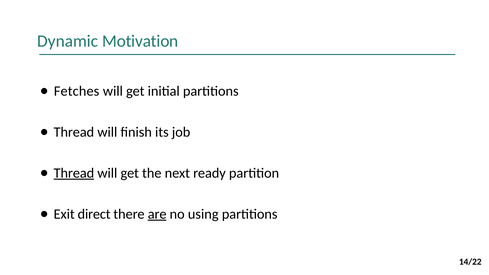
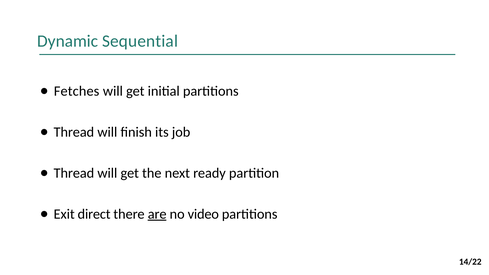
Motivation: Motivation -> Sequential
Thread at (74, 173) underline: present -> none
using: using -> video
